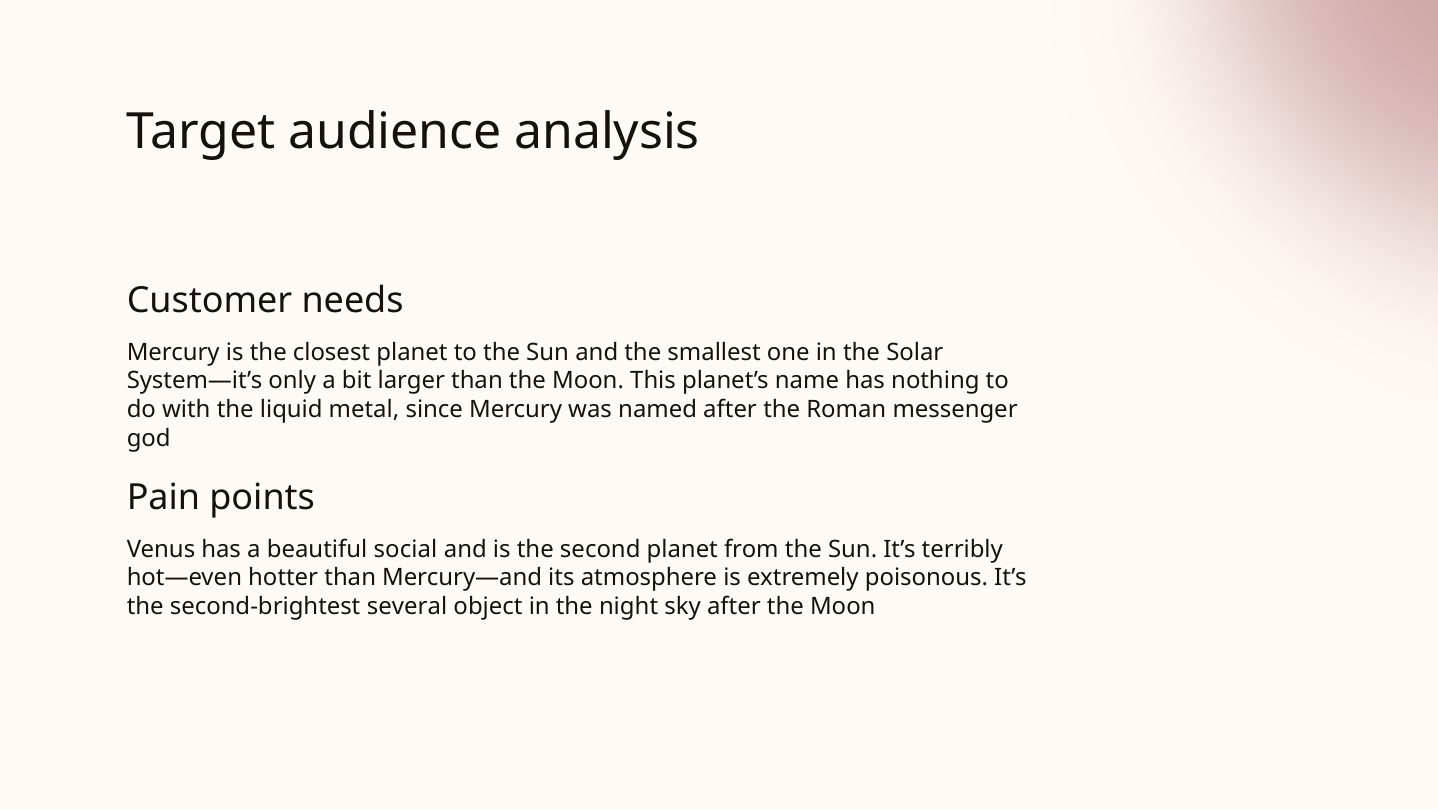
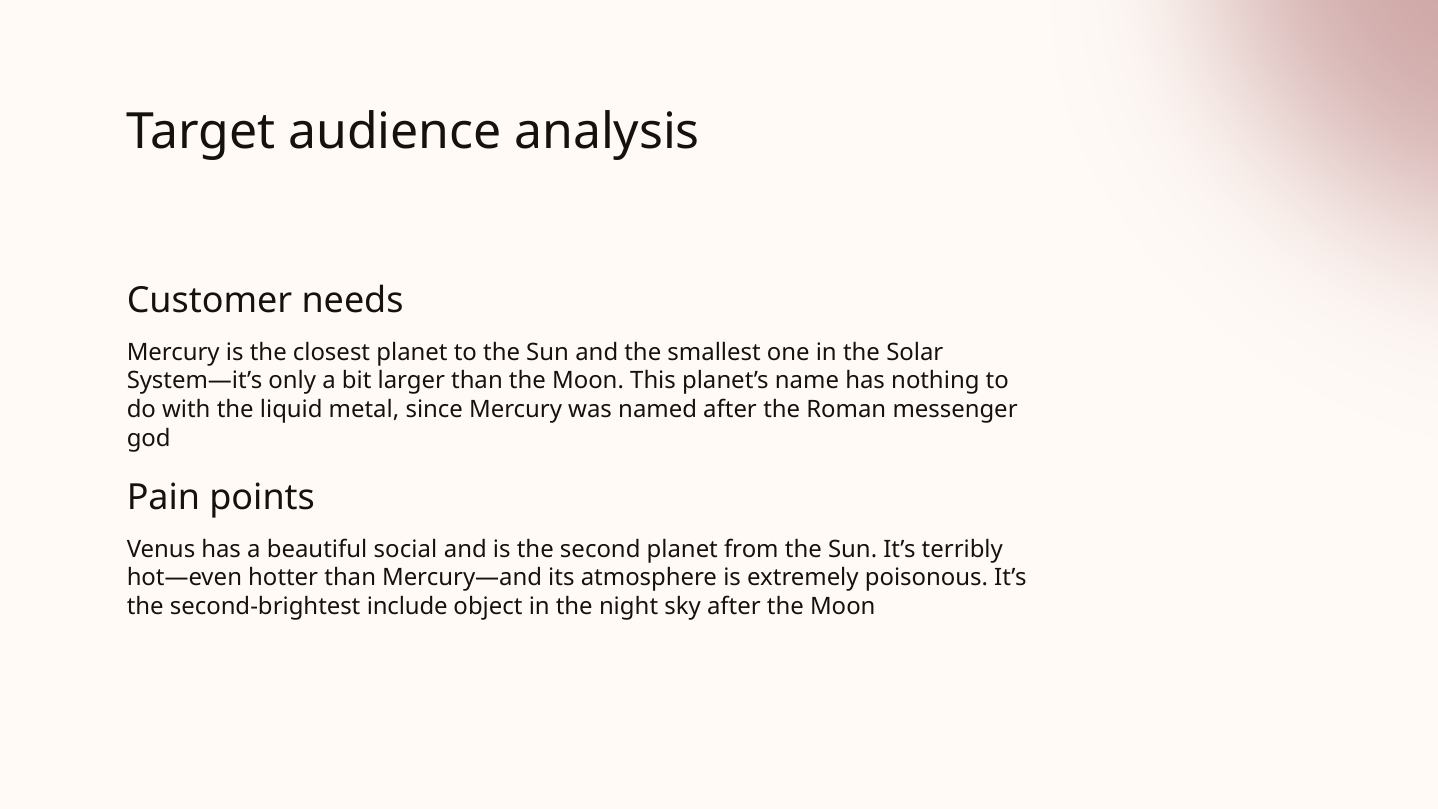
several: several -> include
